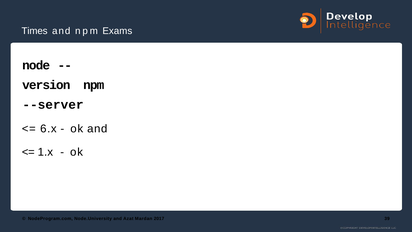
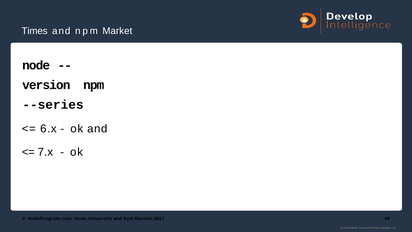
Exams: Exams -> Market
--server: --server -> --series
1.x: 1.x -> 7.x
